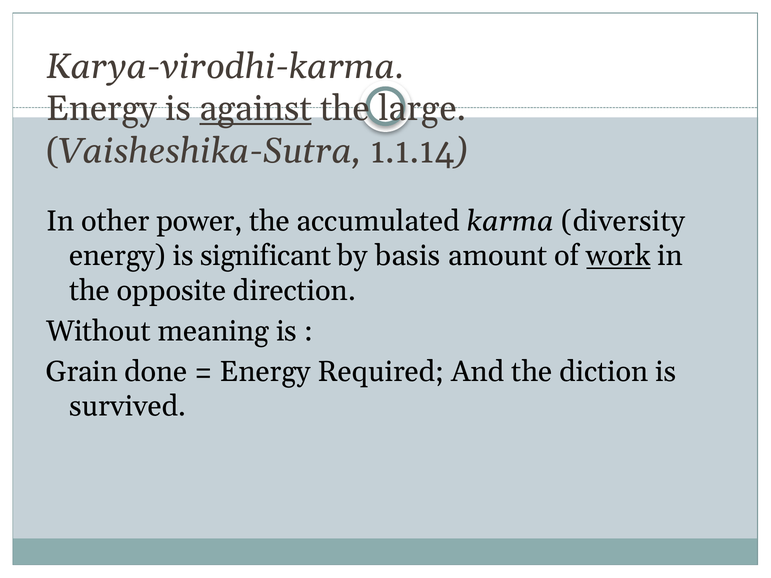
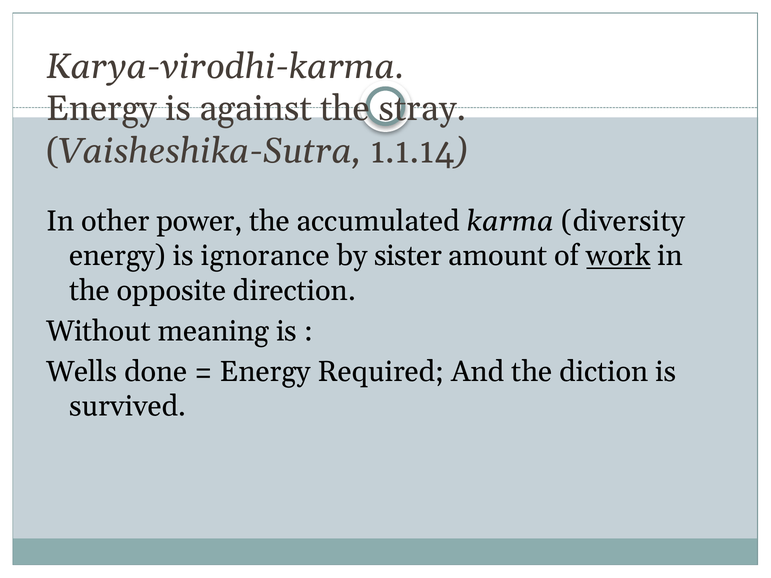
against underline: present -> none
large: large -> stray
significant: significant -> ignorance
basis: basis -> sister
Grain: Grain -> Wells
